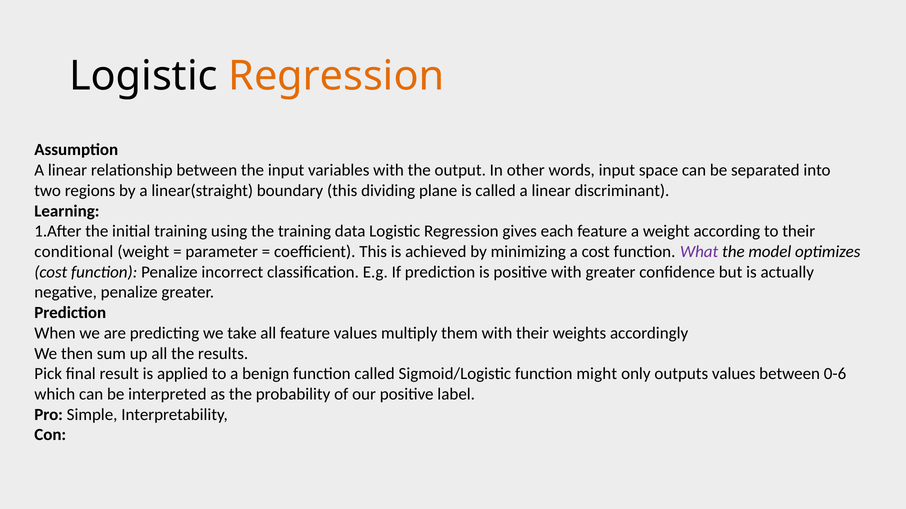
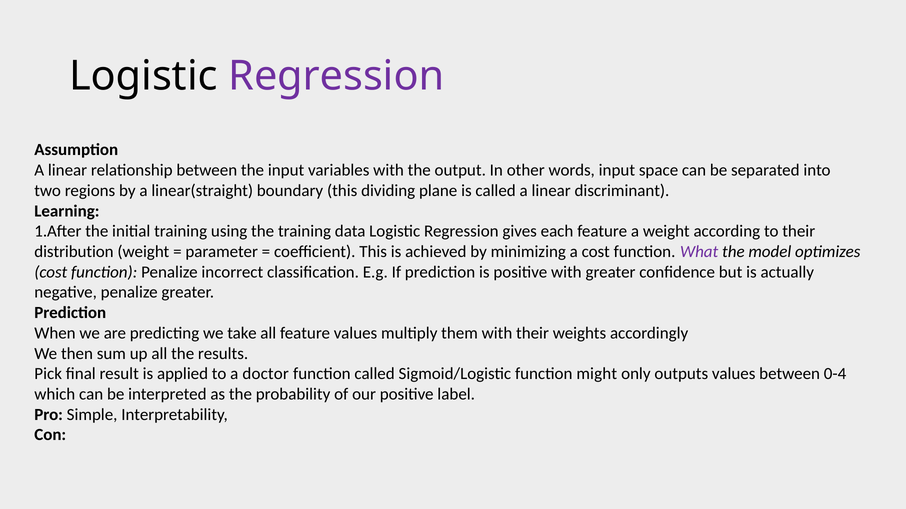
Regression at (336, 76) colour: orange -> purple
conditional: conditional -> distribution
benign: benign -> doctor
0-6: 0-6 -> 0-4
